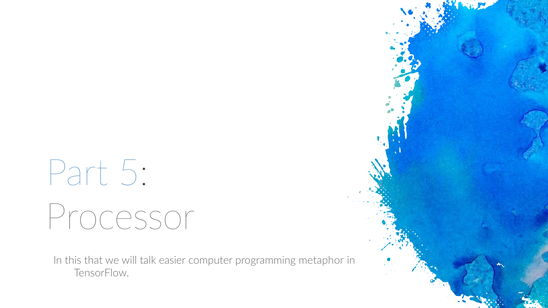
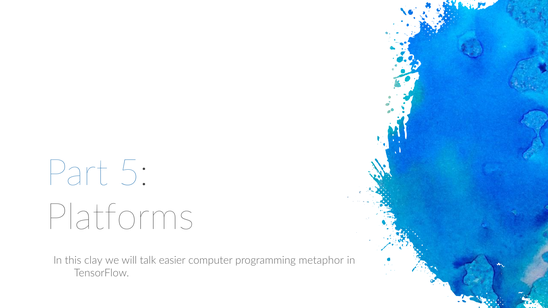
Processor: Processor -> Platforms
that: that -> clay
